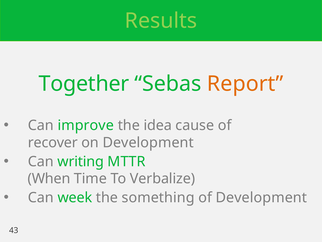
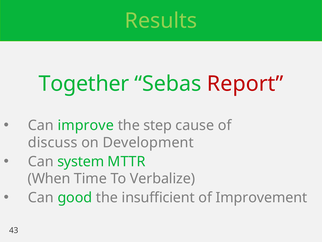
Report colour: orange -> red
idea: idea -> step
recover: recover -> discuss
writing: writing -> system
week: week -> good
something: something -> insufficient
of Development: Development -> Improvement
